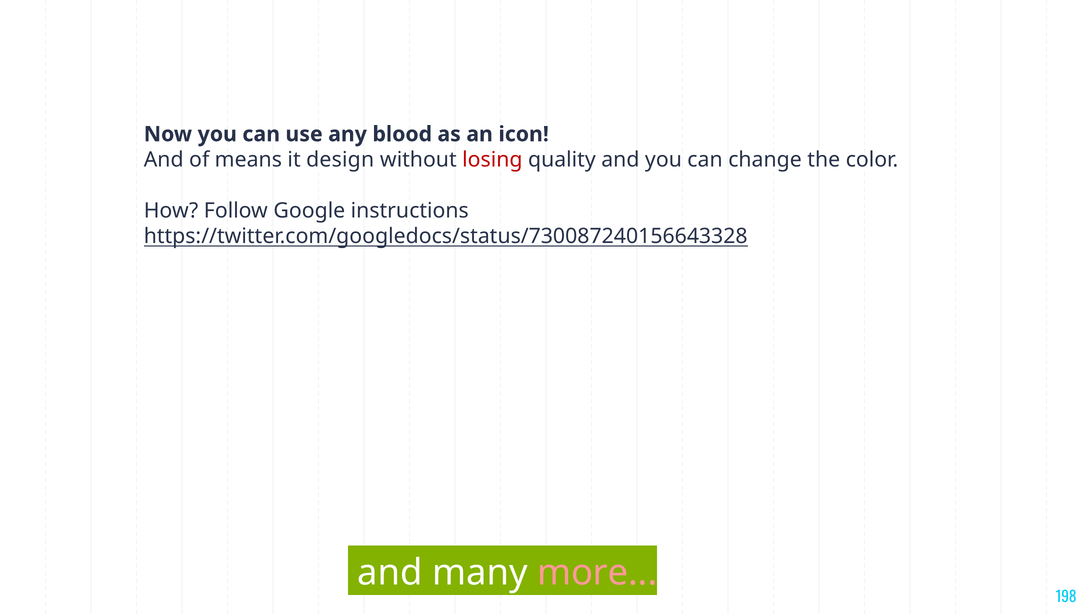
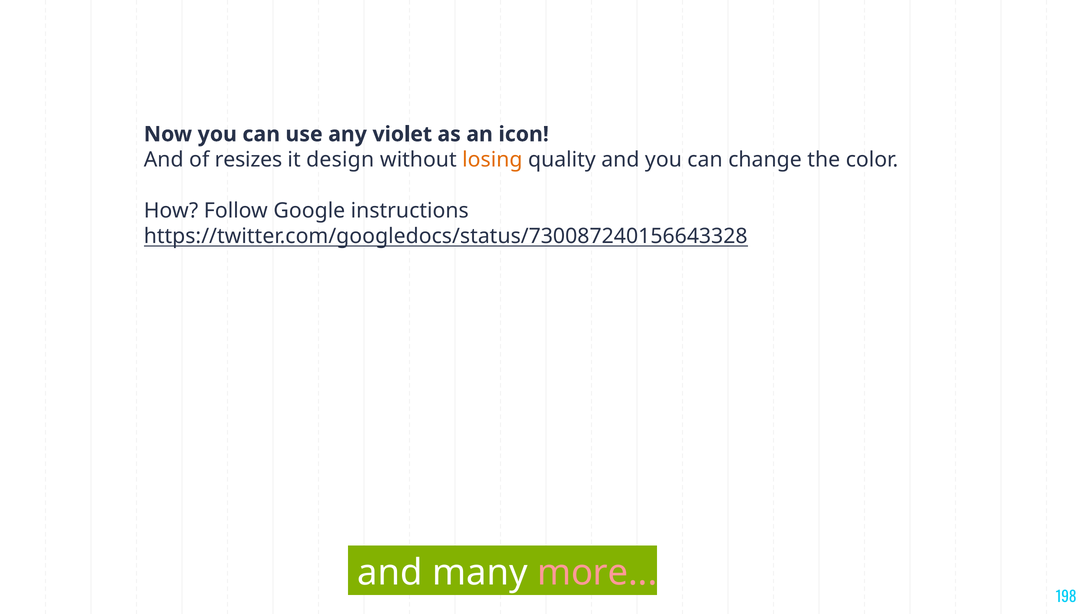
blood: blood -> violet
means: means -> resizes
losing colour: red -> orange
